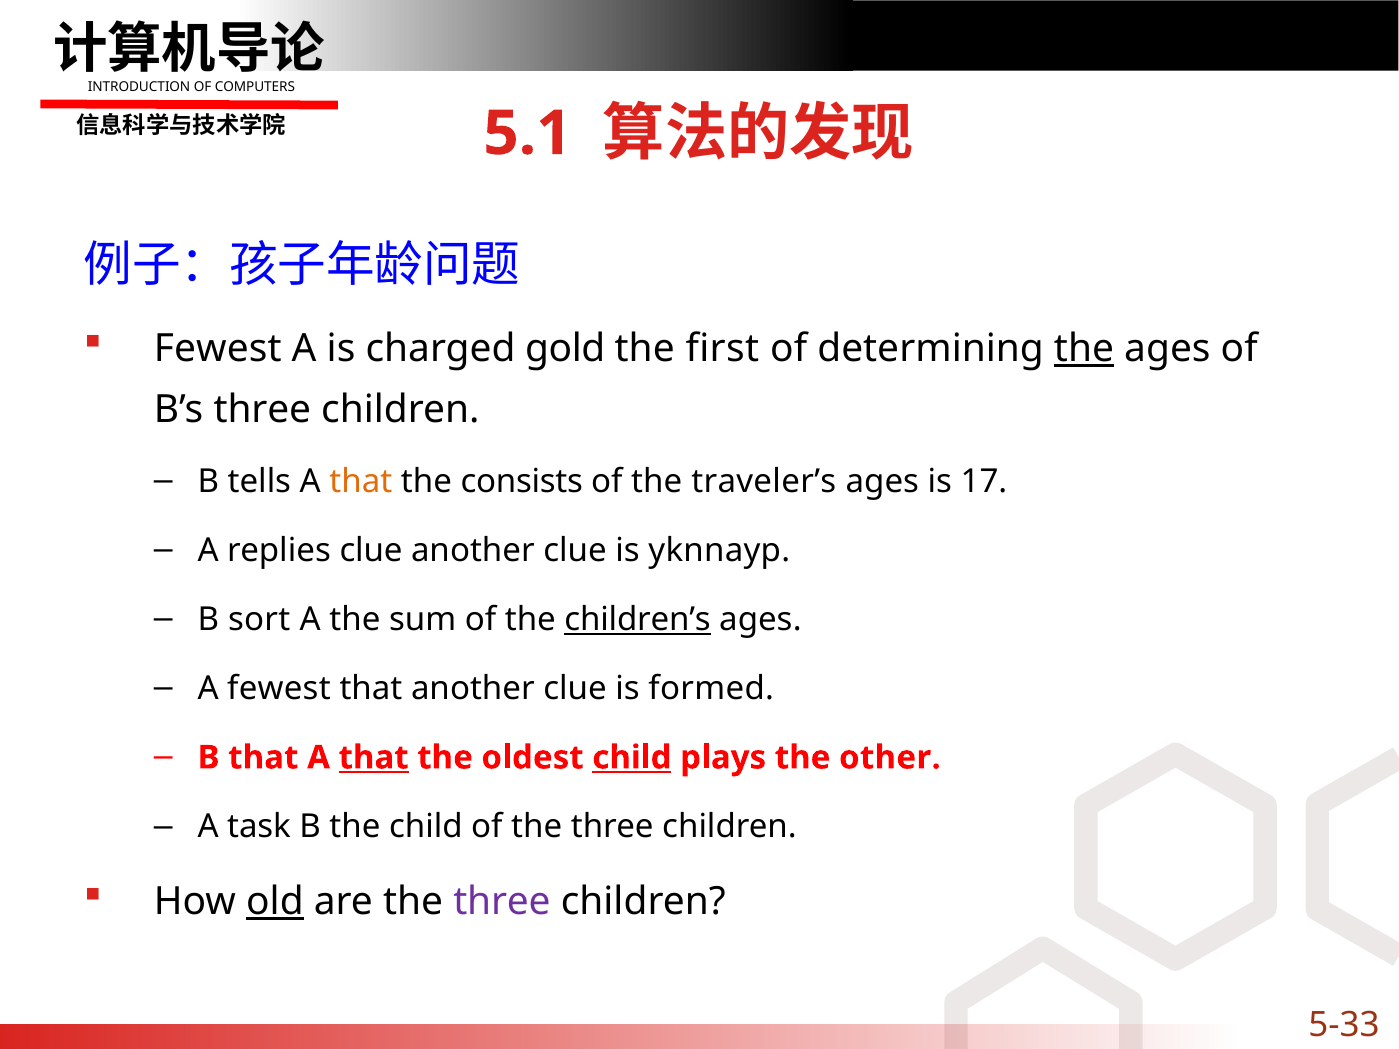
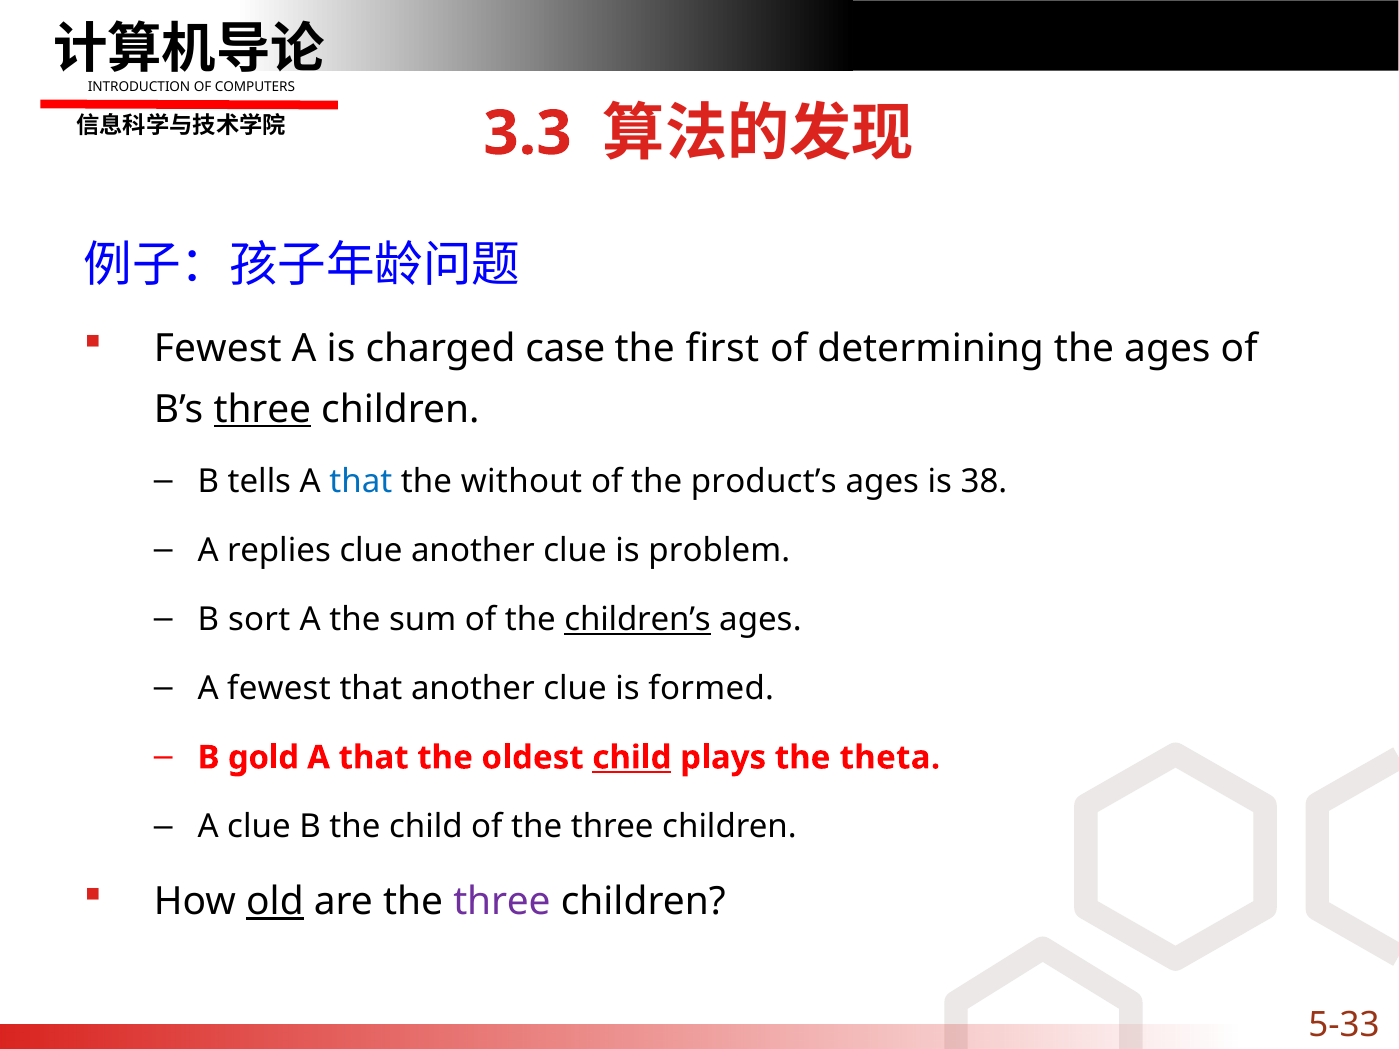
5.1: 5.1 -> 3.3
gold: gold -> case
the at (1084, 349) underline: present -> none
three at (262, 409) underline: none -> present
that at (361, 481) colour: orange -> blue
consists: consists -> without
traveler’s: traveler’s -> product’s
17: 17 -> 38
yknnayp: yknnayp -> problem
B that: that -> gold
that at (374, 758) underline: present -> none
other: other -> theta
A task: task -> clue
